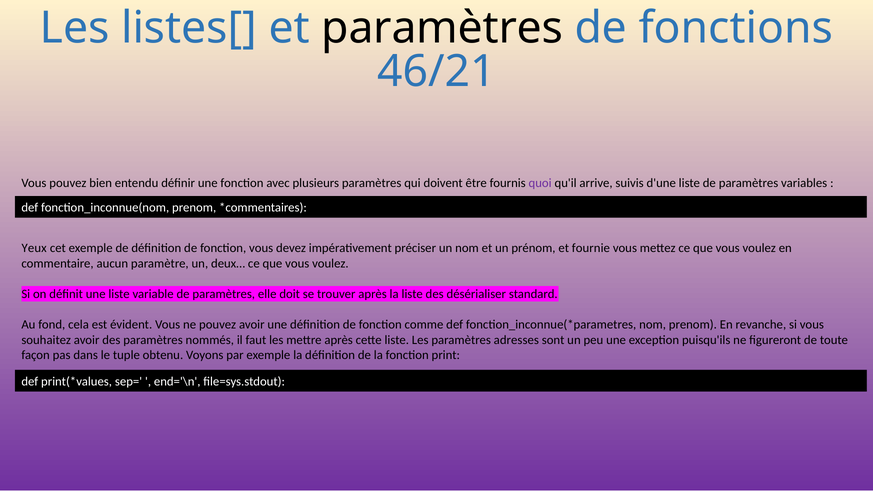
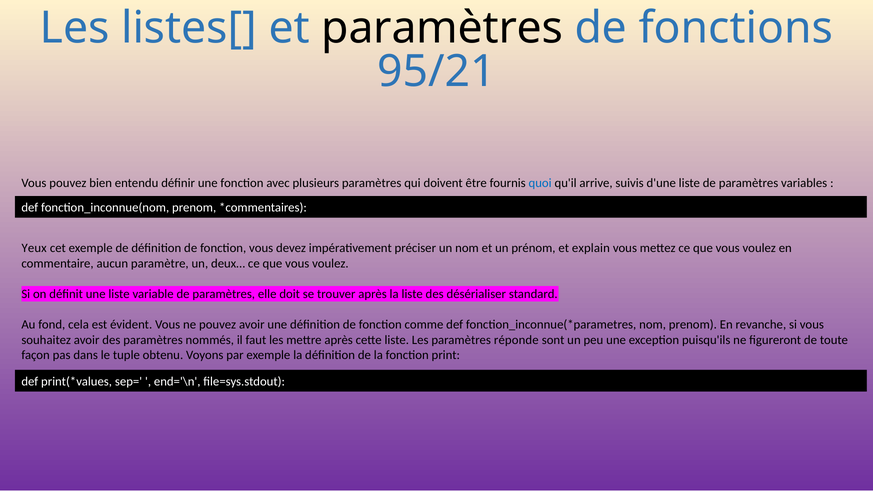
46/21: 46/21 -> 95/21
quoi colour: purple -> blue
fournie: fournie -> explain
adresses: adresses -> réponde
